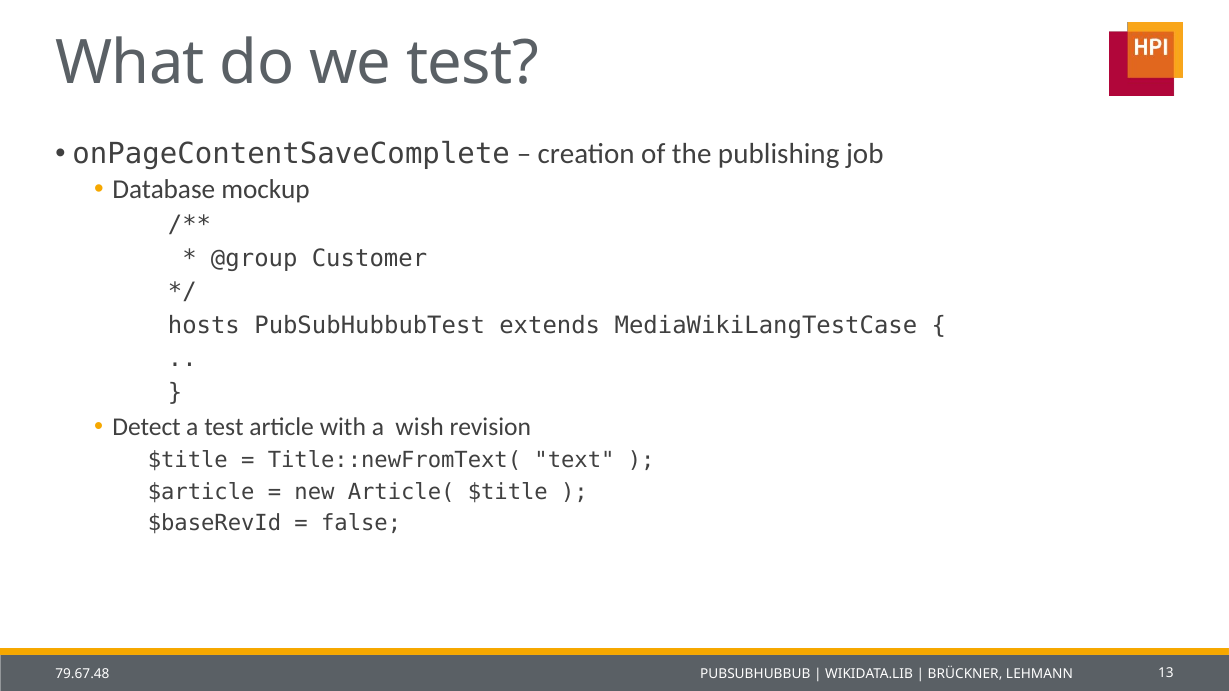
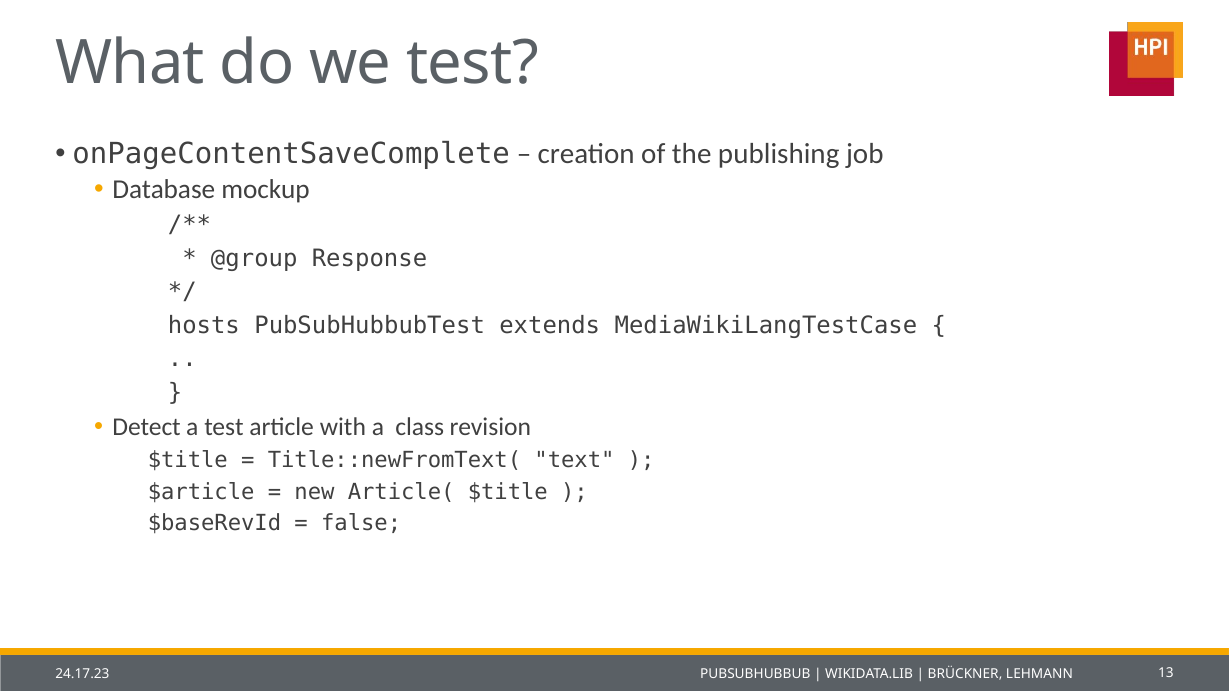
Customer: Customer -> Response
wish: wish -> class
79.67.48: 79.67.48 -> 24.17.23
